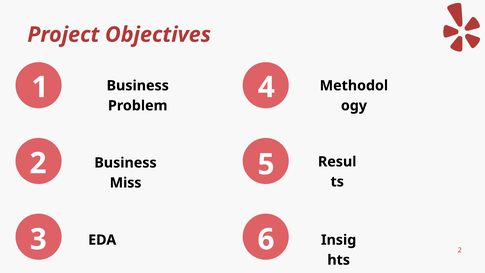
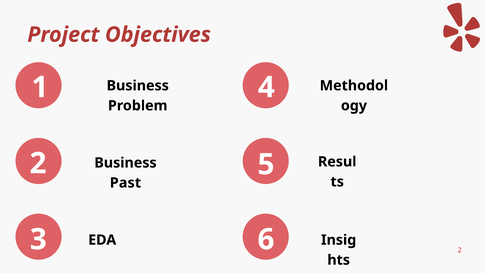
Miss: Miss -> Past
